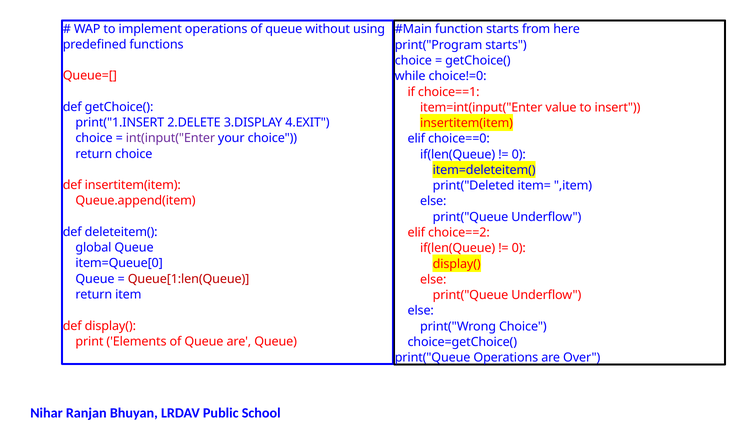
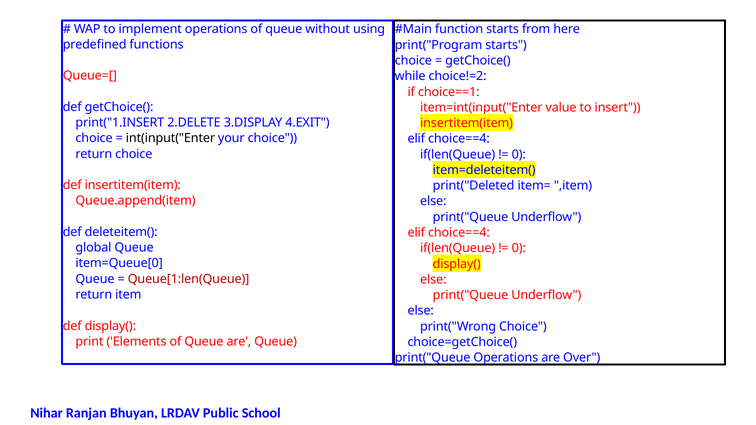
choice!=0: choice!=0 -> choice!=2
int(input("Enter colour: purple -> black
choice==0 at (459, 139): choice==0 -> choice==4
choice==2 at (459, 233): choice==2 -> choice==4
